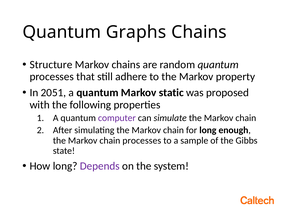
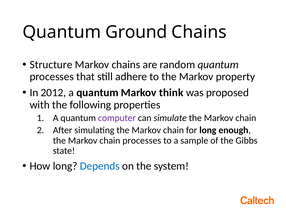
Graphs: Graphs -> Ground
2051: 2051 -> 2012
static: static -> think
Depends colour: purple -> blue
